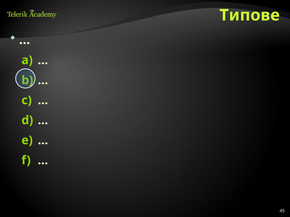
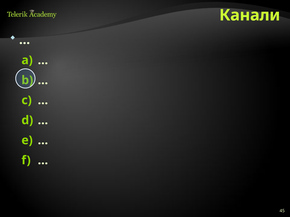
Типове: Типове -> Канали
